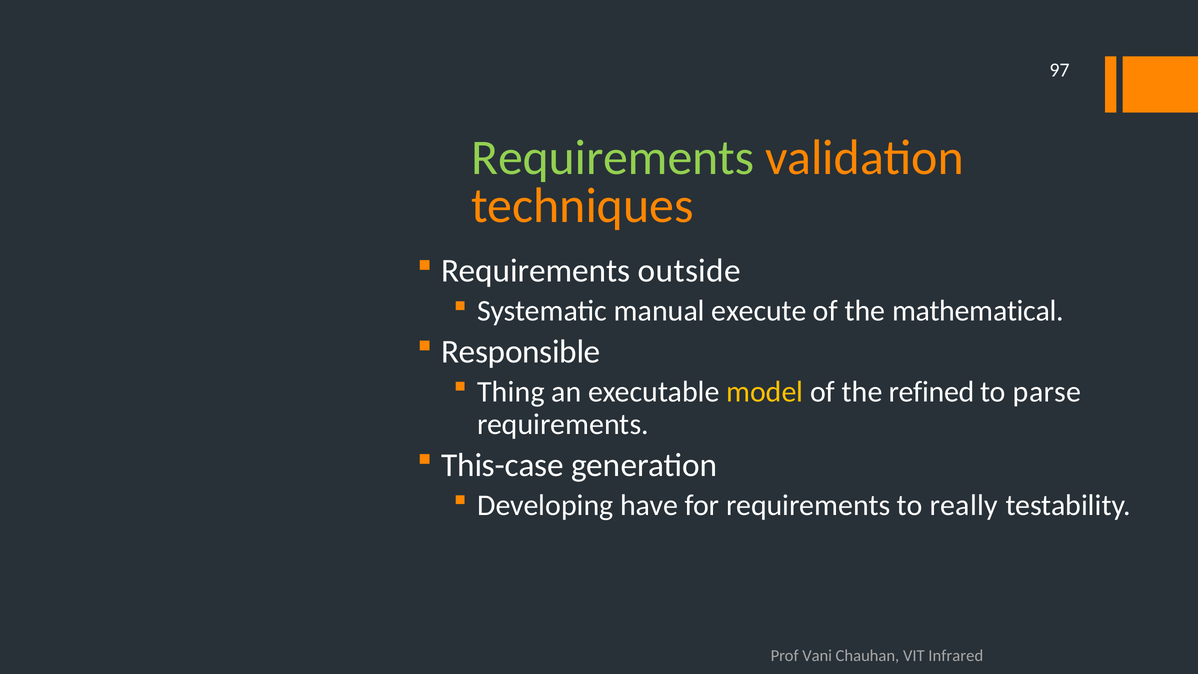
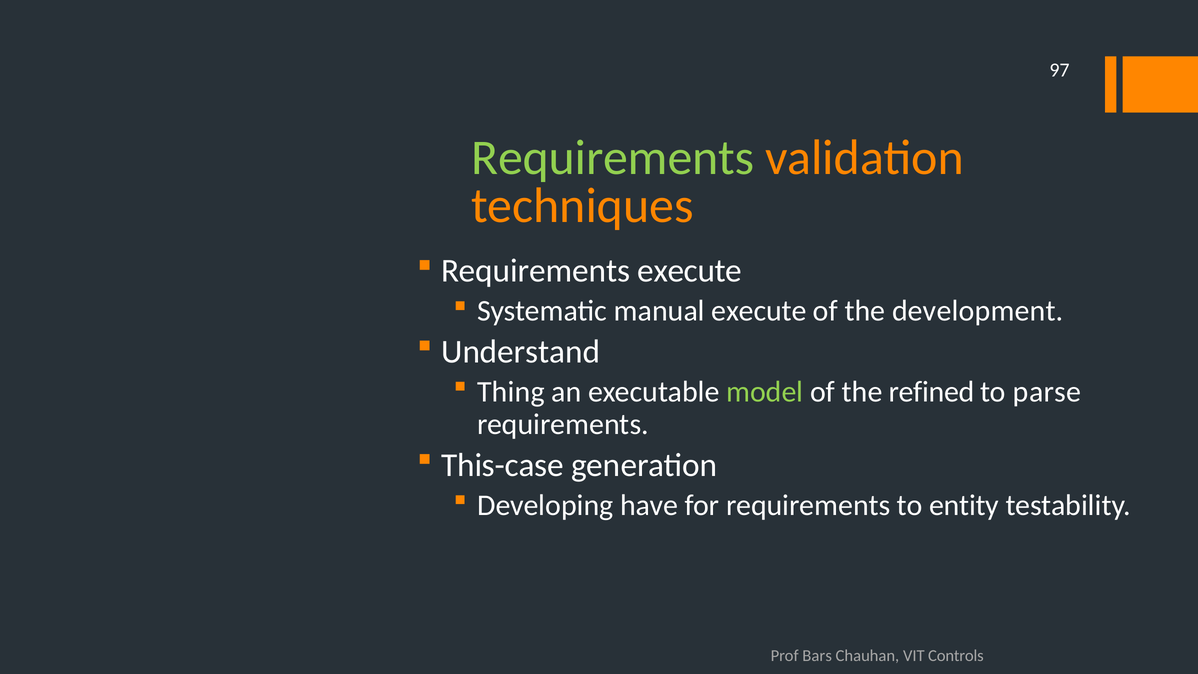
Requirements outside: outside -> execute
mathematical: mathematical -> development
Responsible: Responsible -> Understand
model colour: yellow -> light green
really: really -> entity
Vani: Vani -> Bars
Infrared: Infrared -> Controls
